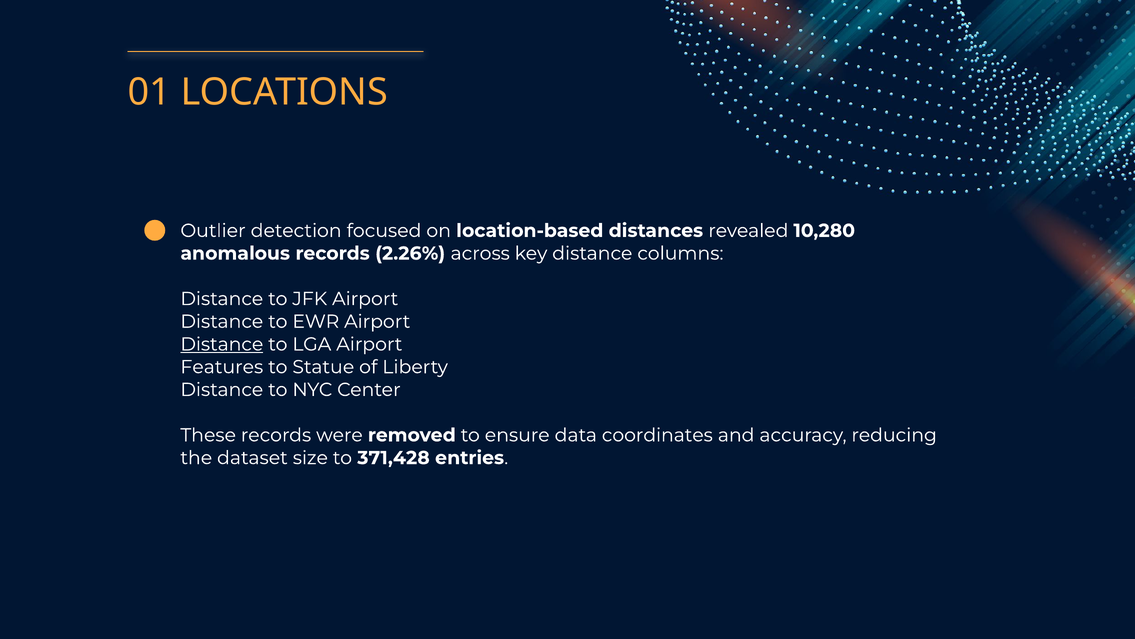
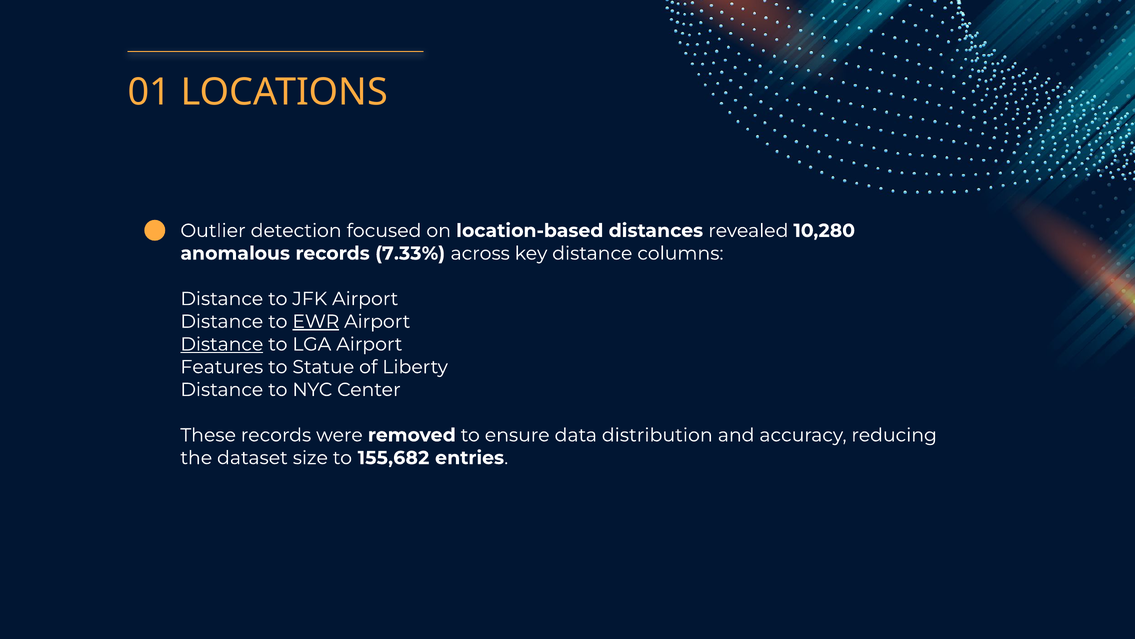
2.26%: 2.26% -> 7.33%
EWR underline: none -> present
coordinates: coordinates -> distribution
371,428: 371,428 -> 155,682
